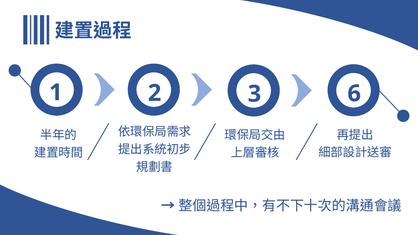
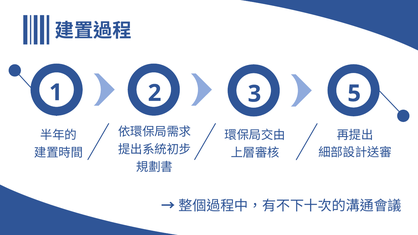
6: 6 -> 5
